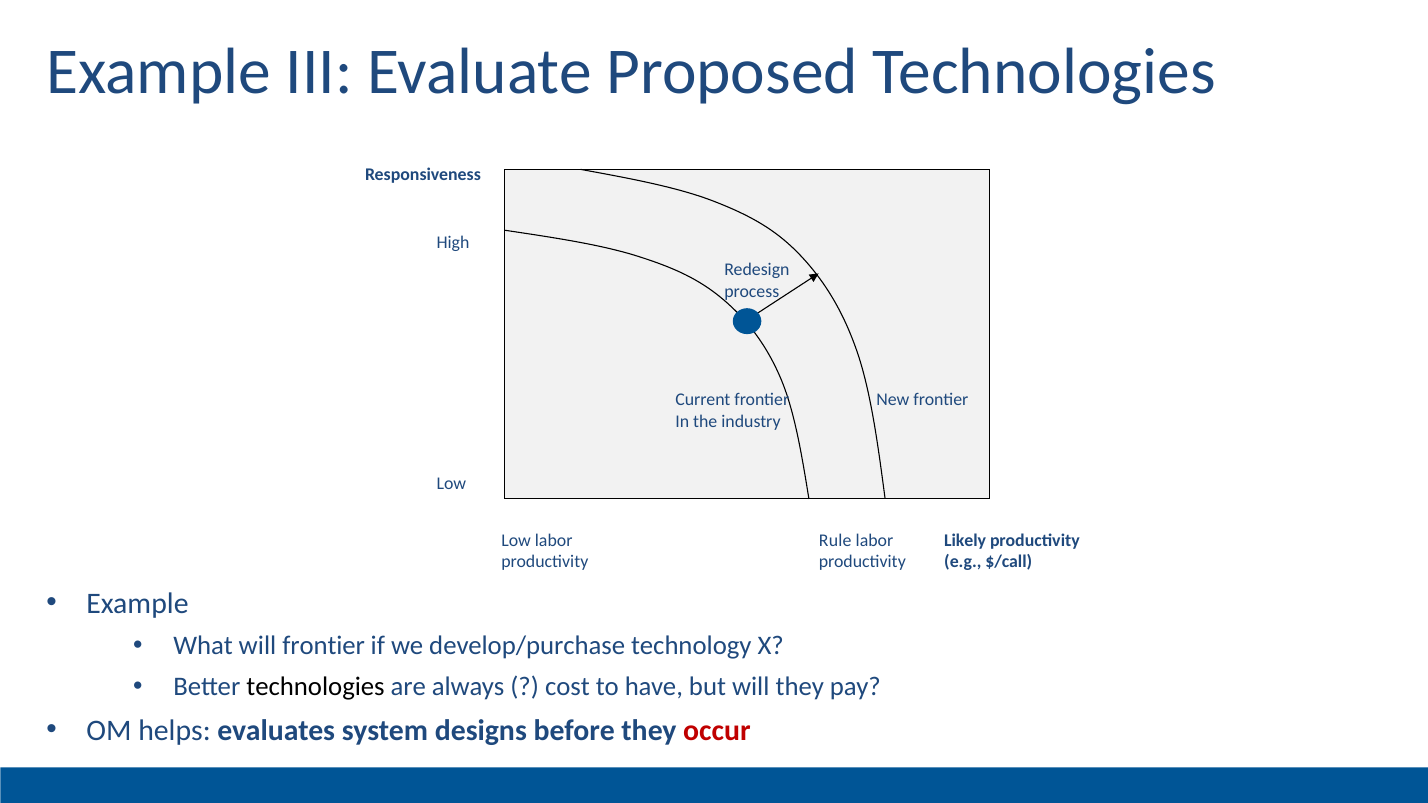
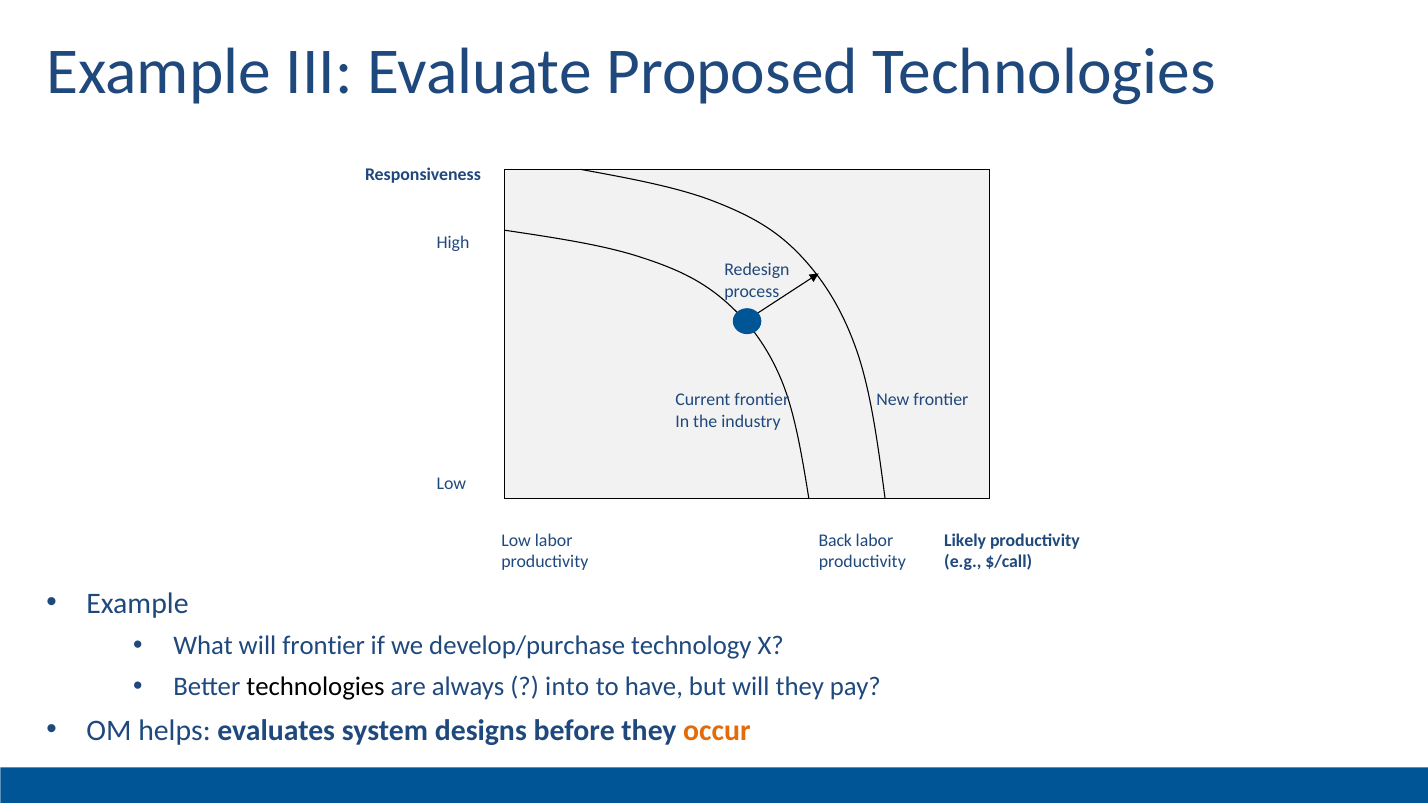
Rule: Rule -> Back
cost: cost -> into
occur colour: red -> orange
